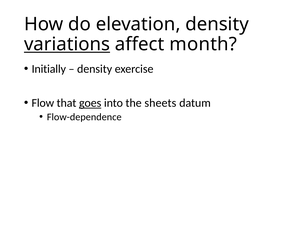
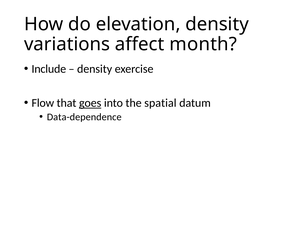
variations underline: present -> none
Initially: Initially -> Include
sheets: sheets -> spatial
Flow-dependence: Flow-dependence -> Data-dependence
